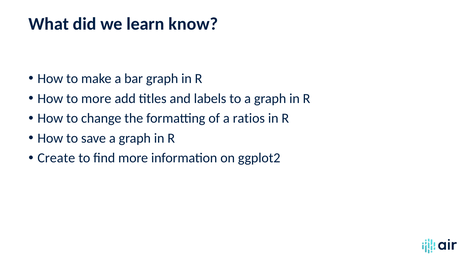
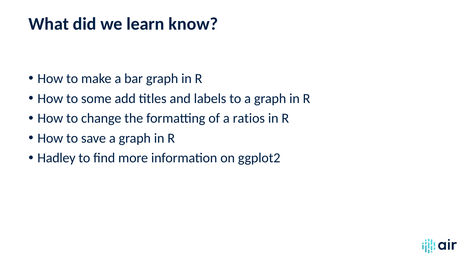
to more: more -> some
Create: Create -> Hadley
